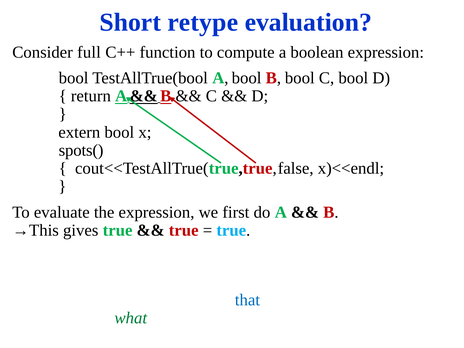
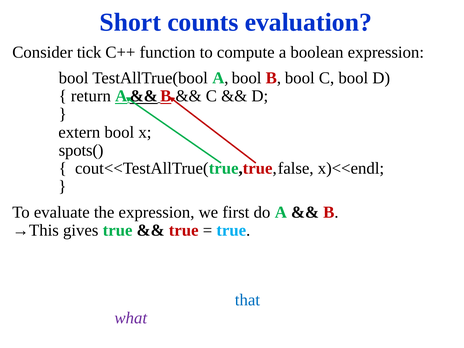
retype: retype -> counts
full: full -> tick
what colour: green -> purple
